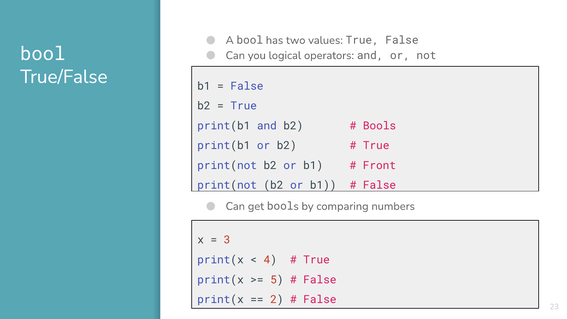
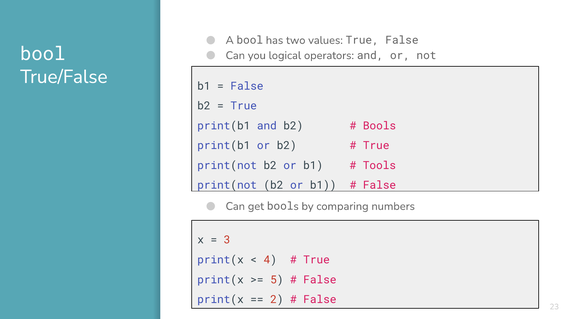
Front: Front -> Tools
